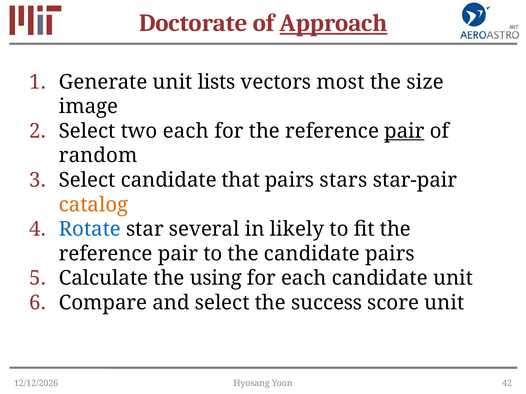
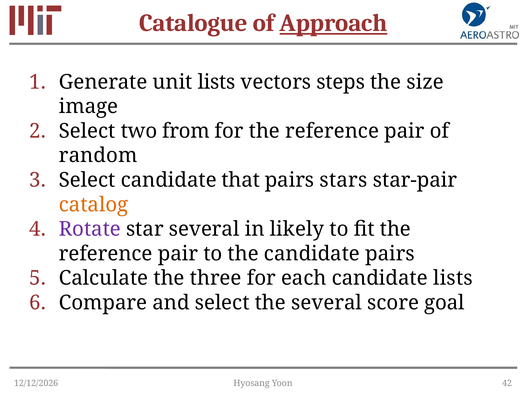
Doctorate: Doctorate -> Catalogue
most: most -> steps
two each: each -> from
pair at (404, 131) underline: present -> none
Rotate colour: blue -> purple
using: using -> three
candidate unit: unit -> lists
the success: success -> several
score unit: unit -> goal
